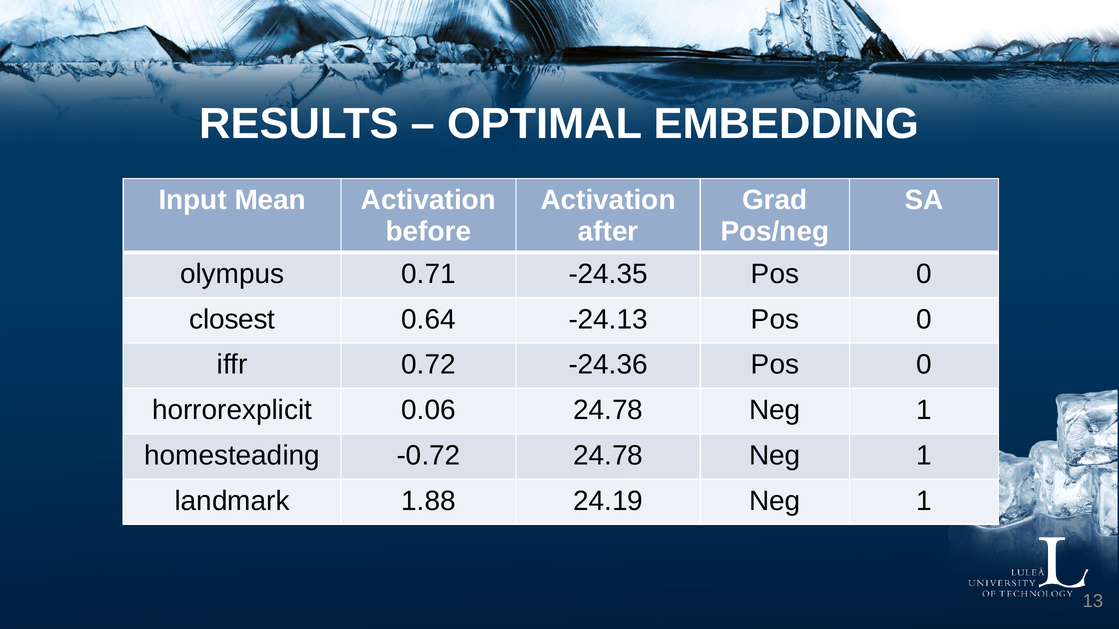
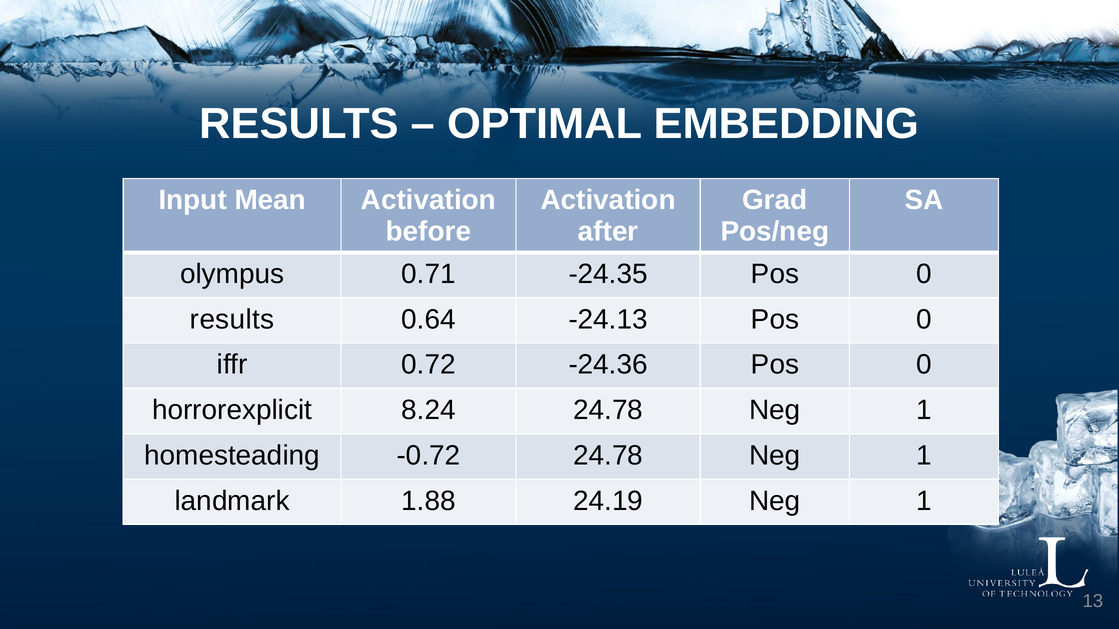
closest at (232, 320): closest -> results
0.06: 0.06 -> 8.24
